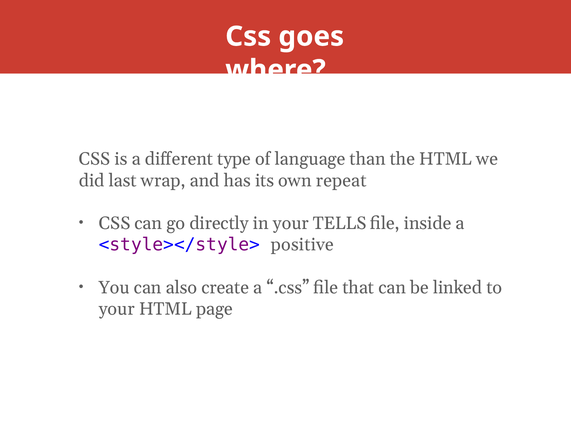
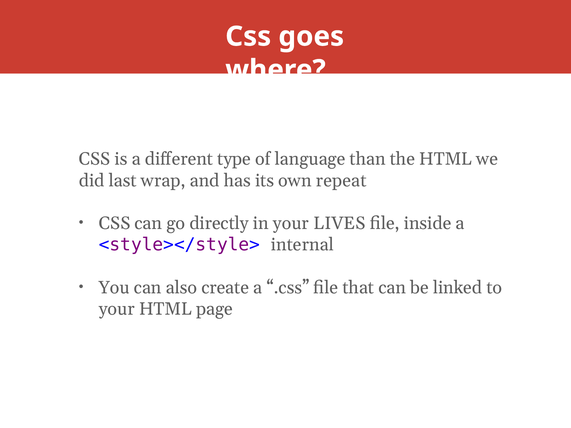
TELLS: TELLS -> LIVES
positive: positive -> internal
